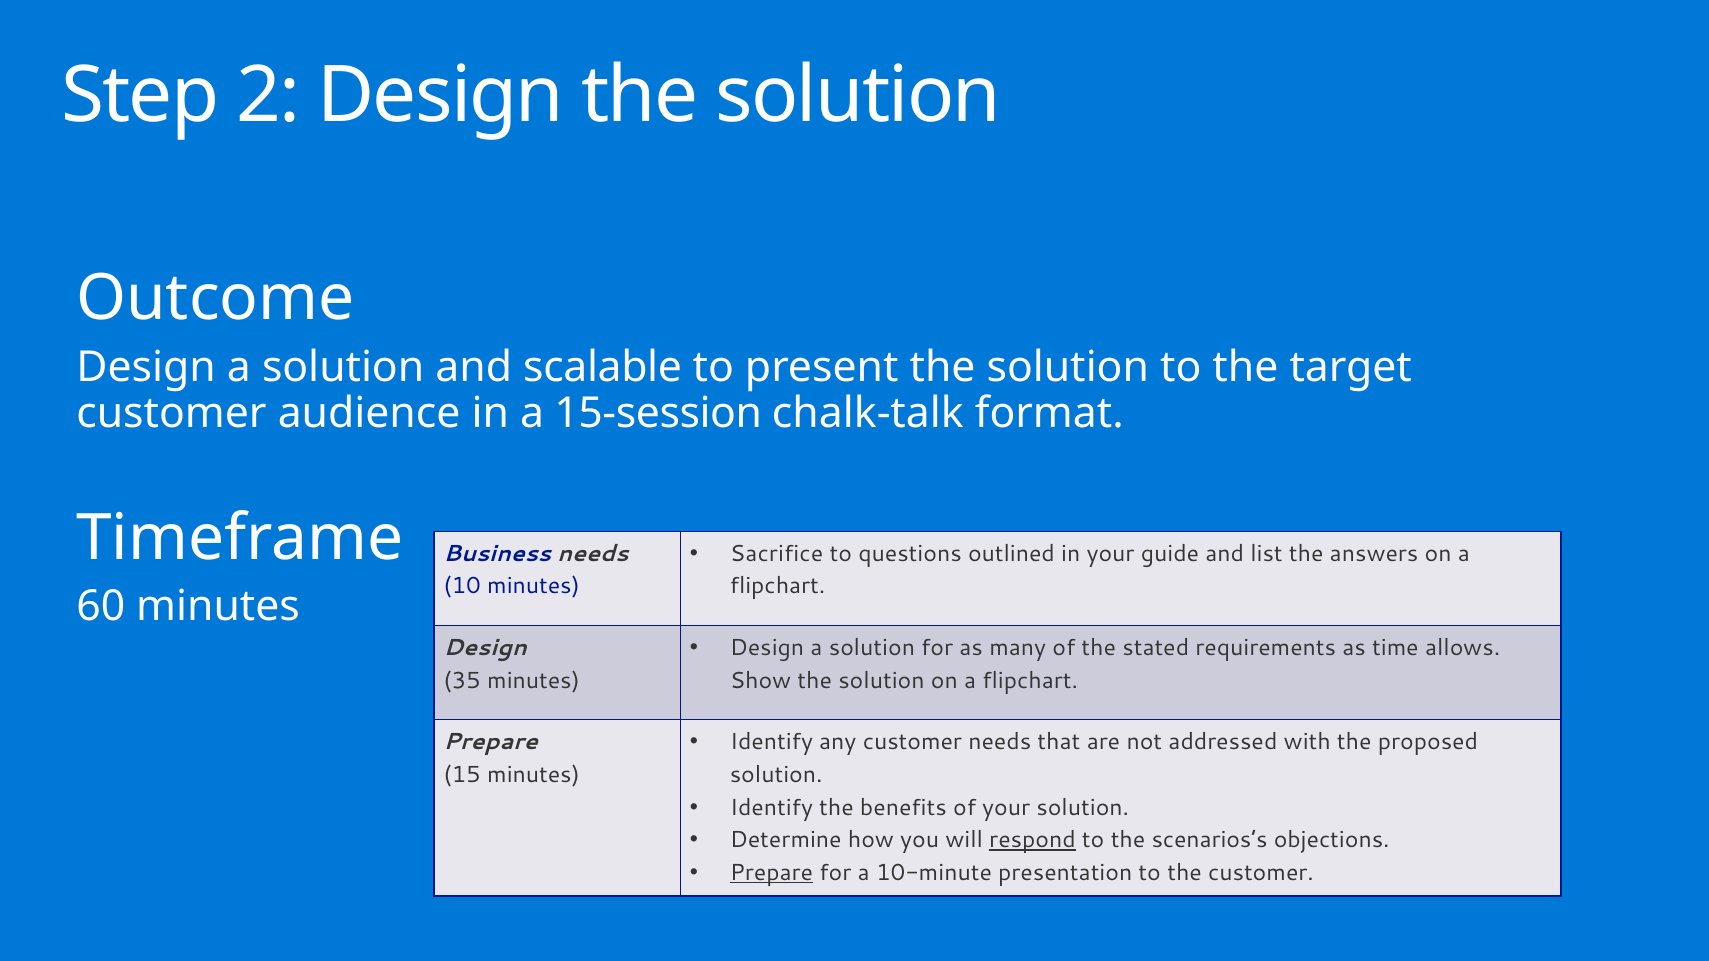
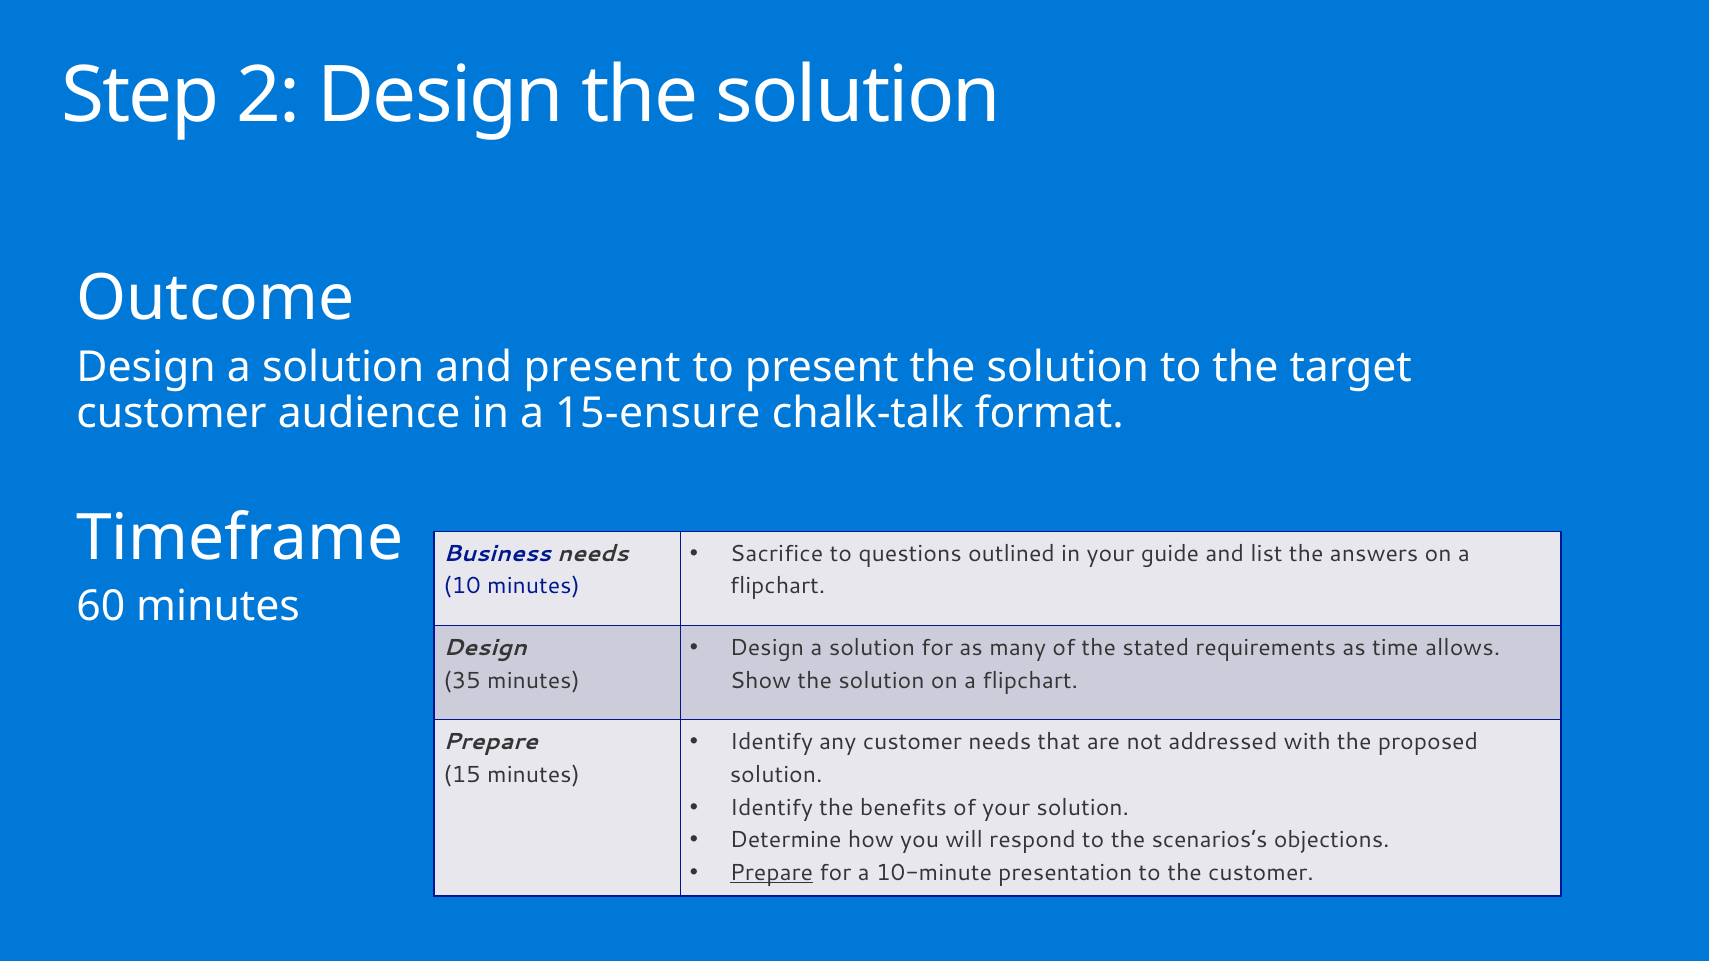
and scalable: scalable -> present
15-session: 15-session -> 15-ensure
respond underline: present -> none
